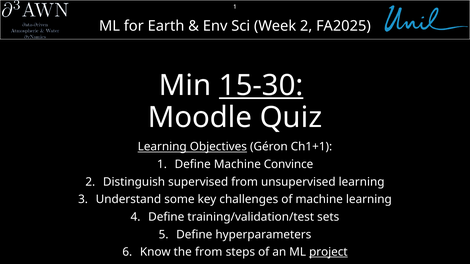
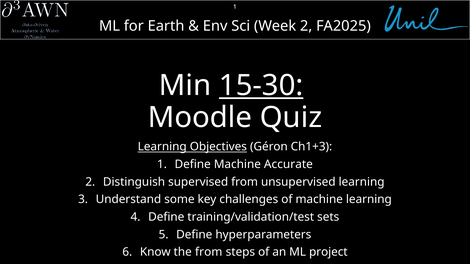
Ch1+1: Ch1+1 -> Ch1+3
Convince: Convince -> Accurate
project underline: present -> none
